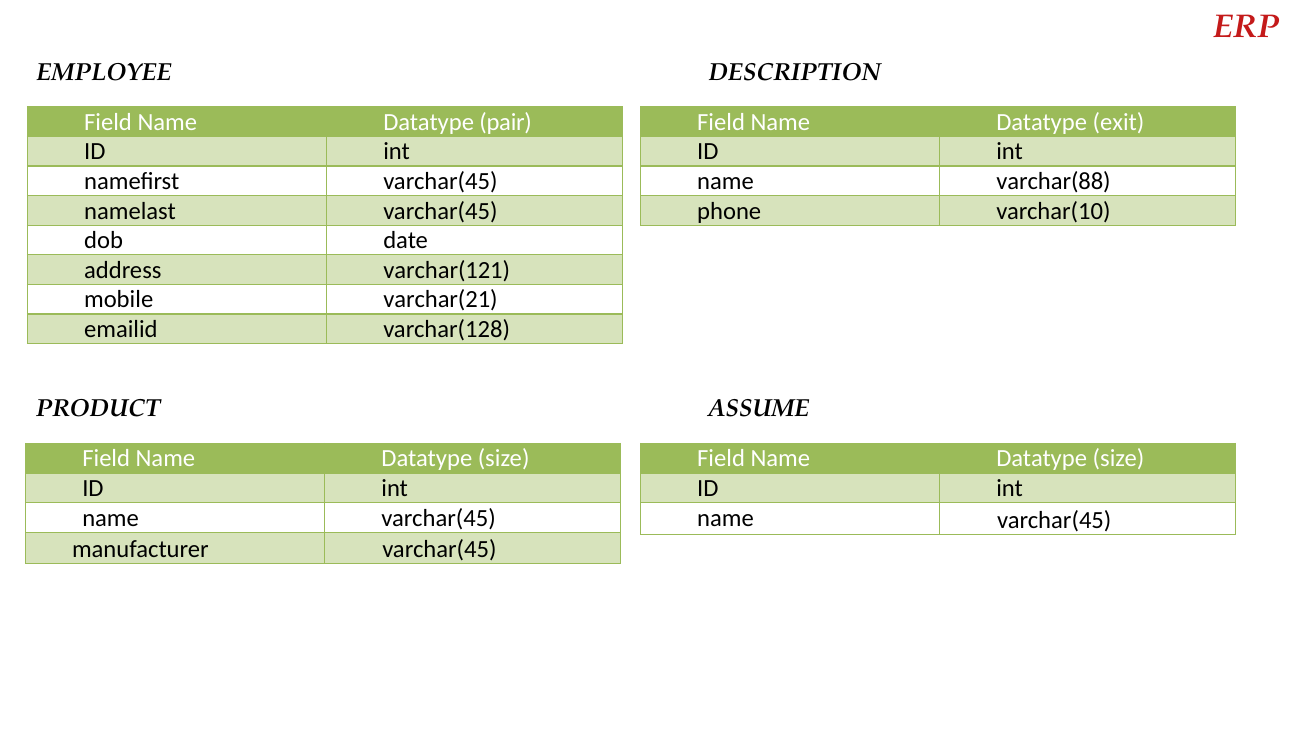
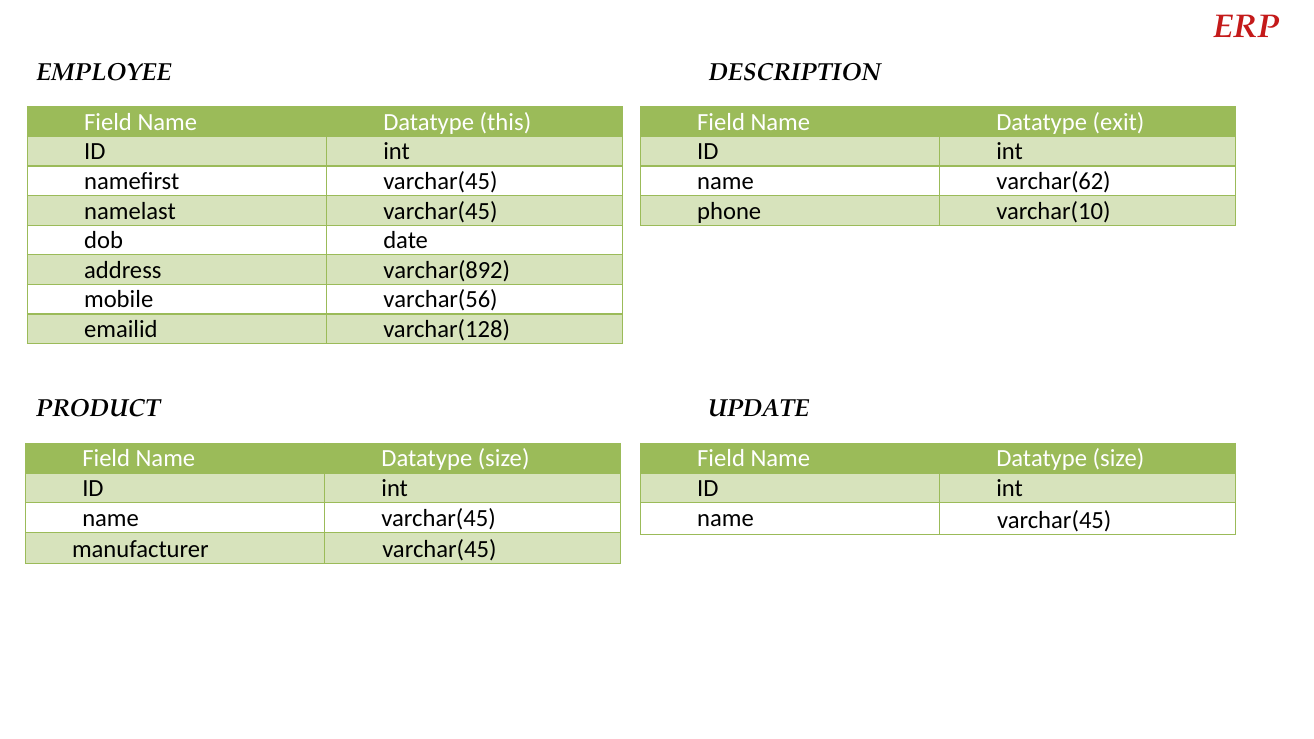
pair: pair -> this
varchar(88: varchar(88 -> varchar(62
varchar(121: varchar(121 -> varchar(892
varchar(21: varchar(21 -> varchar(56
ASSUME: ASSUME -> UPDATE
